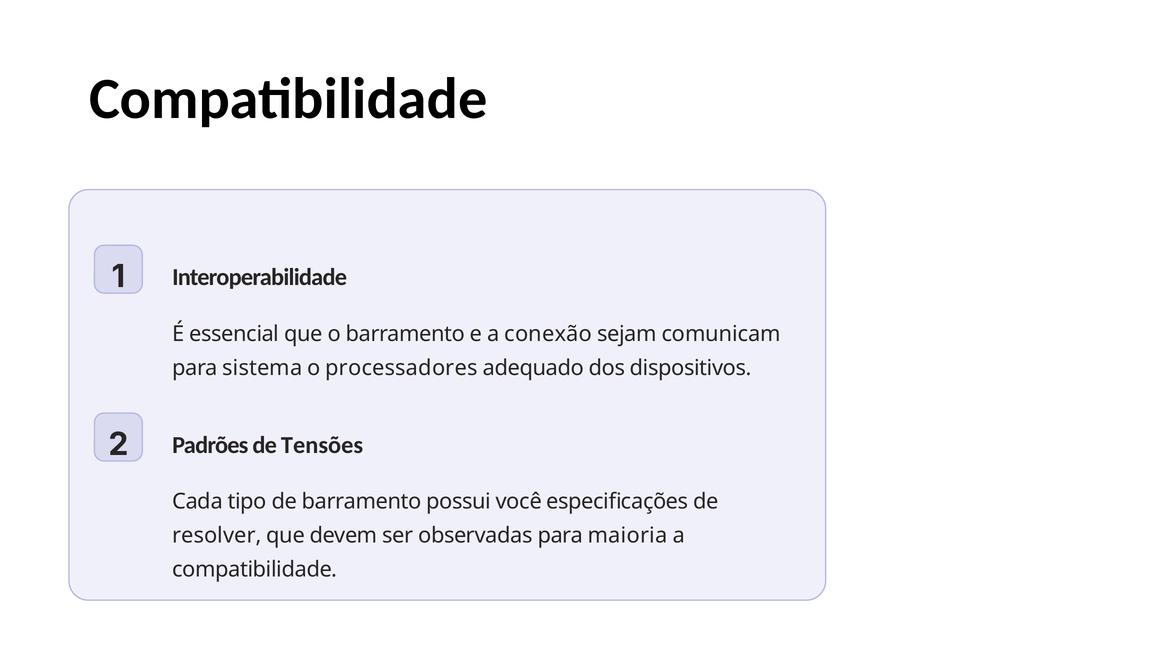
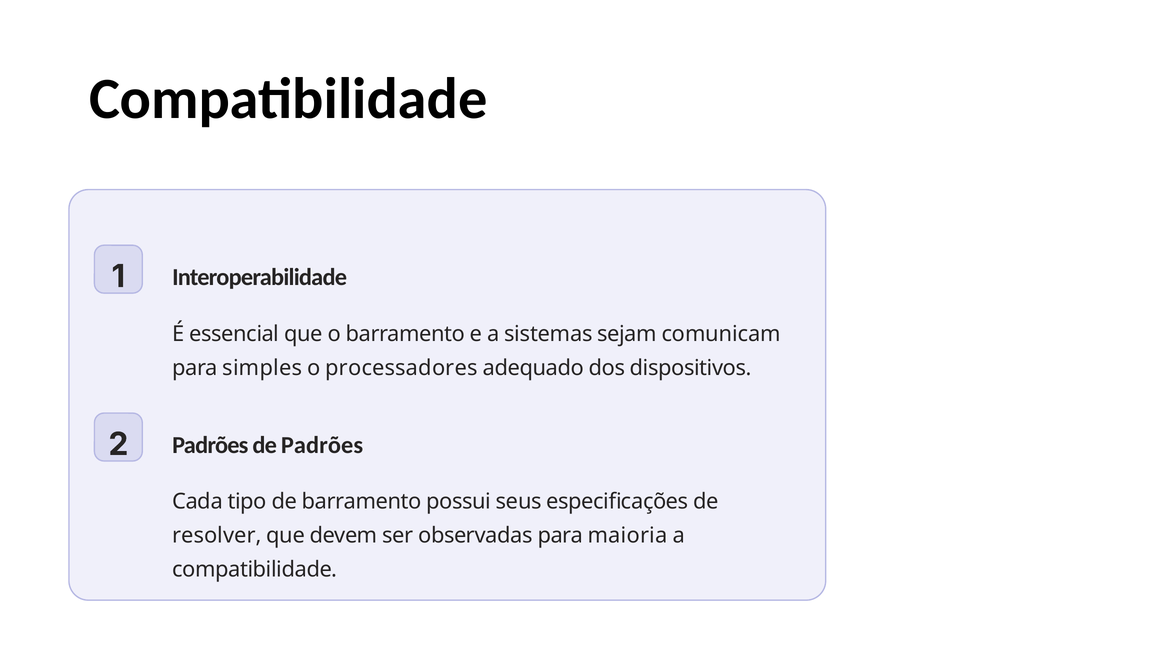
conexão: conexão -> sistemas
sistema: sistema -> simples
de Tensões: Tensões -> Padrões
você: você -> seus
